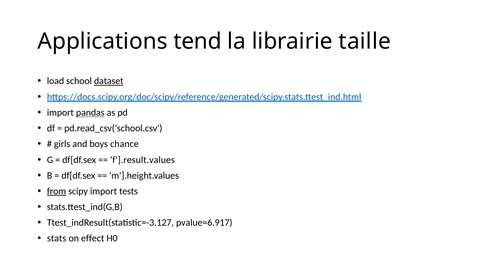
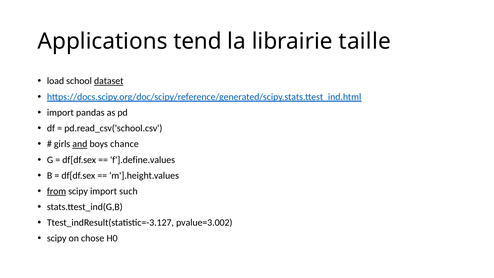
pandas underline: present -> none
and underline: none -> present
f'].result.values: f'].result.values -> f'].define.values
tests: tests -> such
pvalue=6.917: pvalue=6.917 -> pvalue=3.002
stats at (57, 238): stats -> scipy
effect: effect -> chose
